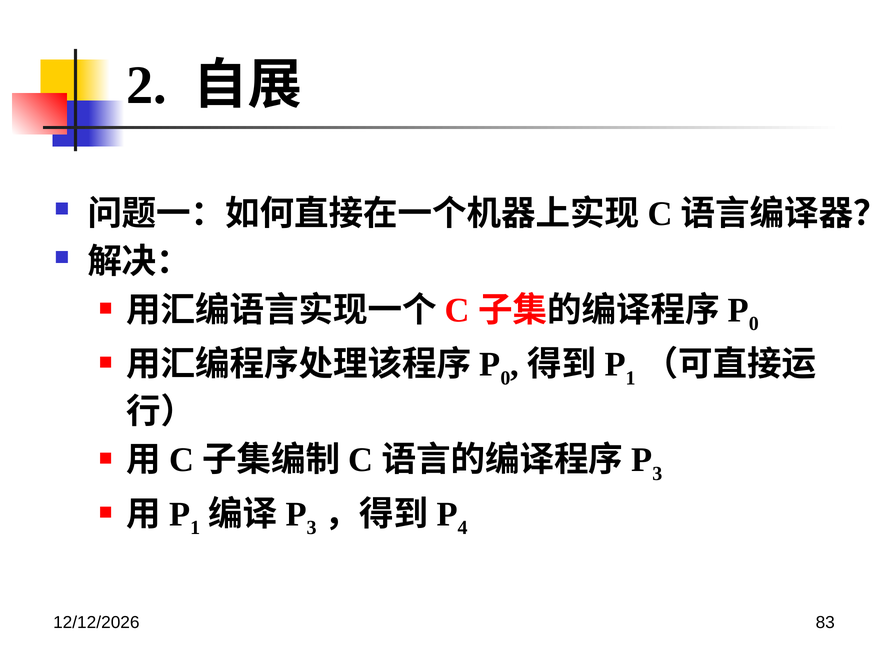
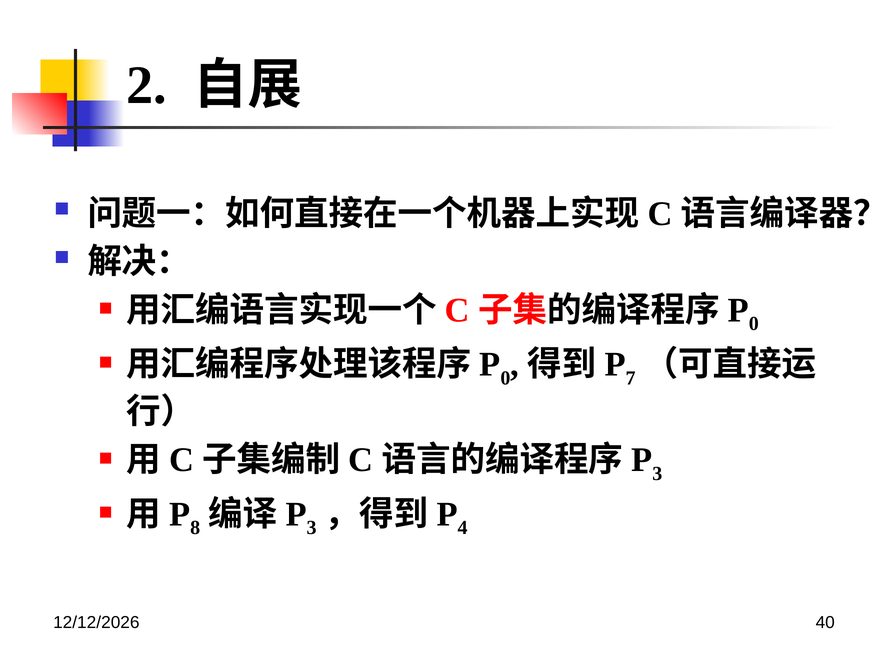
1 at (631, 378): 1 -> 7
1 at (195, 528): 1 -> 8
83: 83 -> 40
